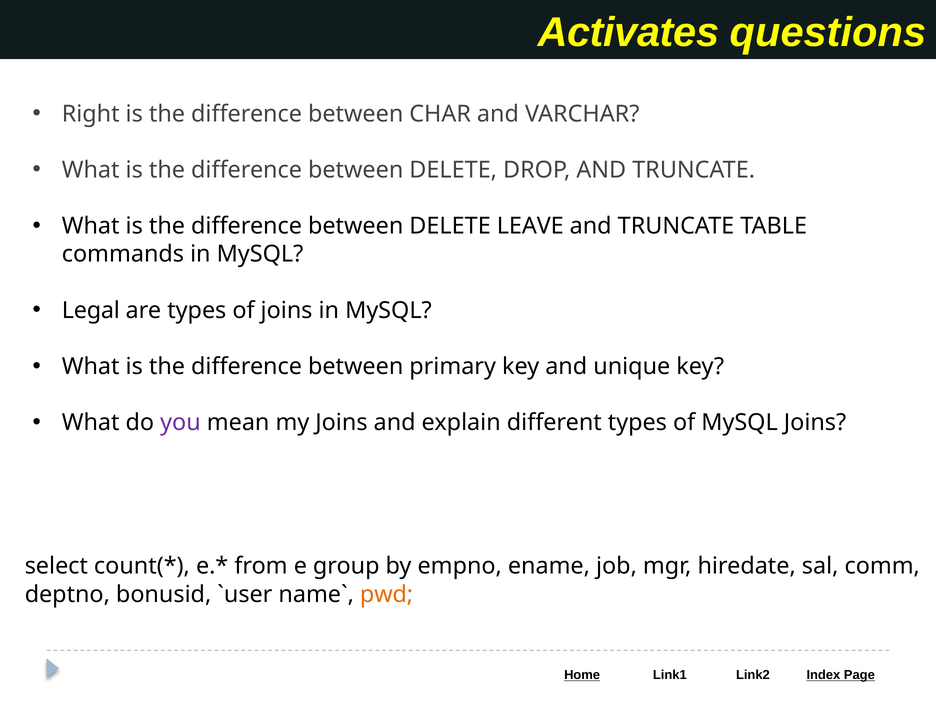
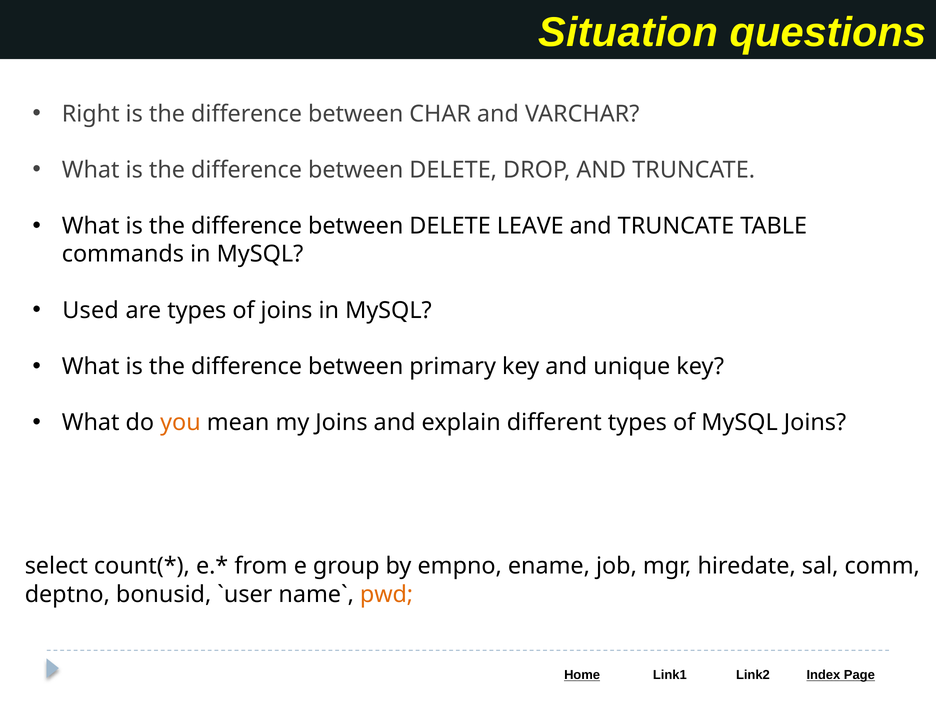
Activates: Activates -> Situation
Legal: Legal -> Used
you colour: purple -> orange
